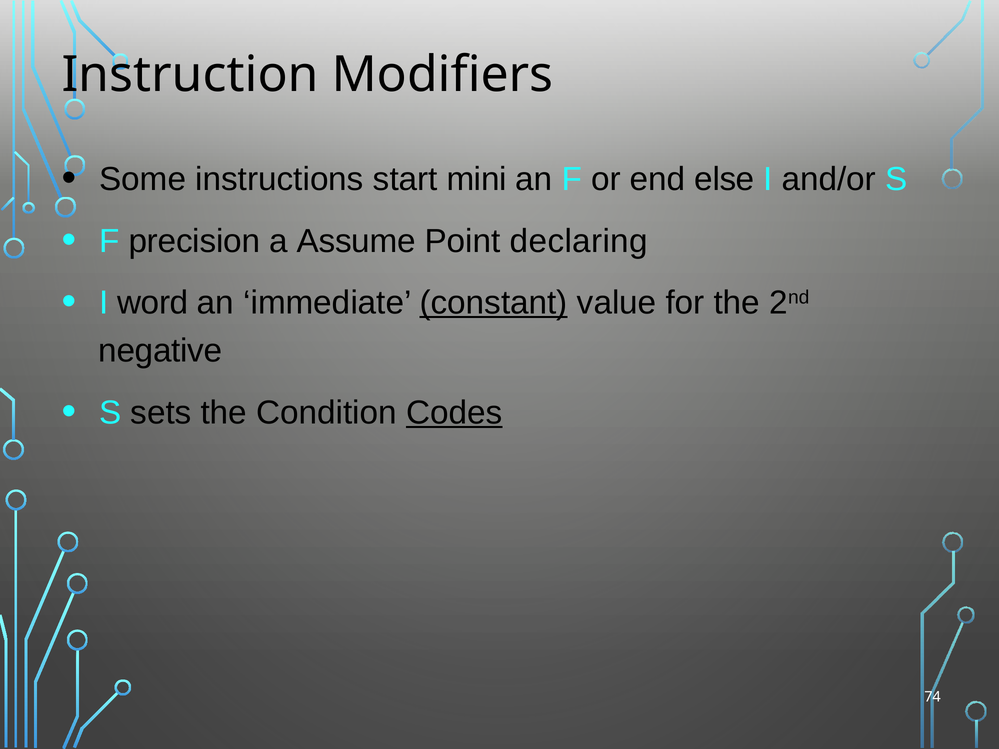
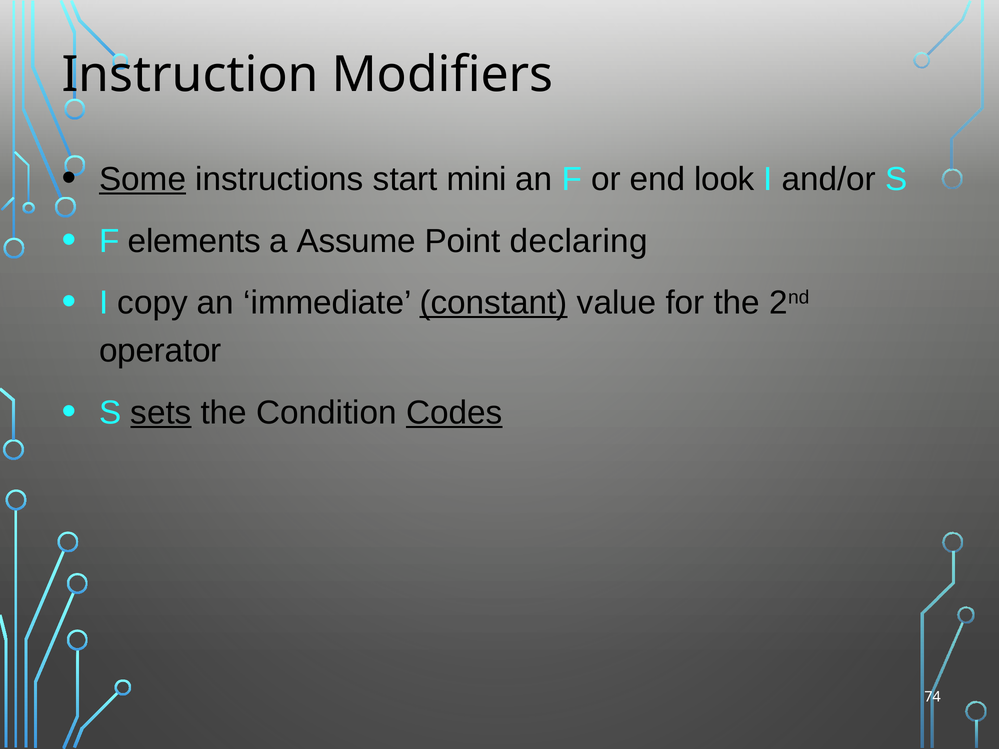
Some underline: none -> present
else: else -> look
precision: precision -> elements
word: word -> copy
negative: negative -> operator
sets underline: none -> present
